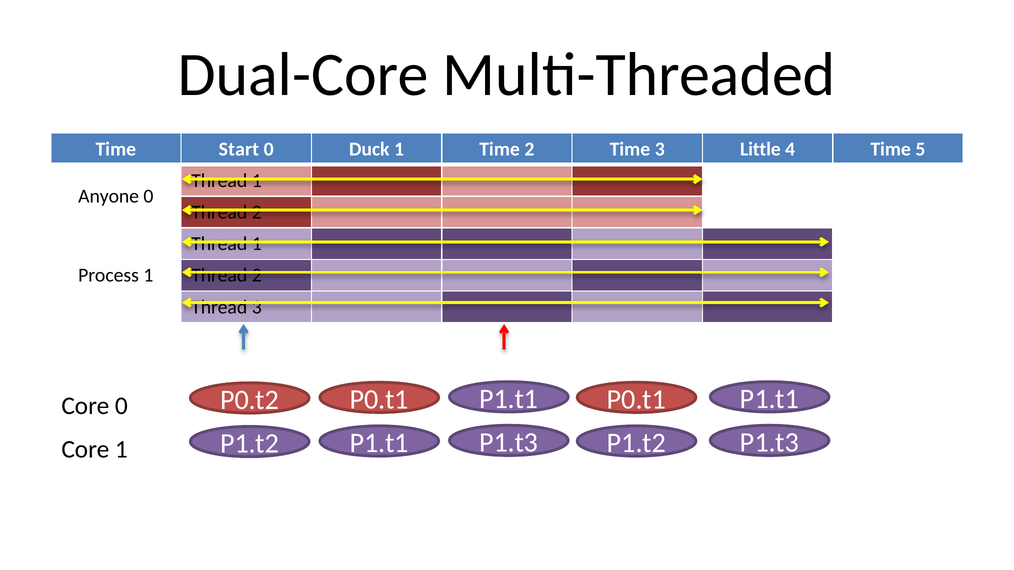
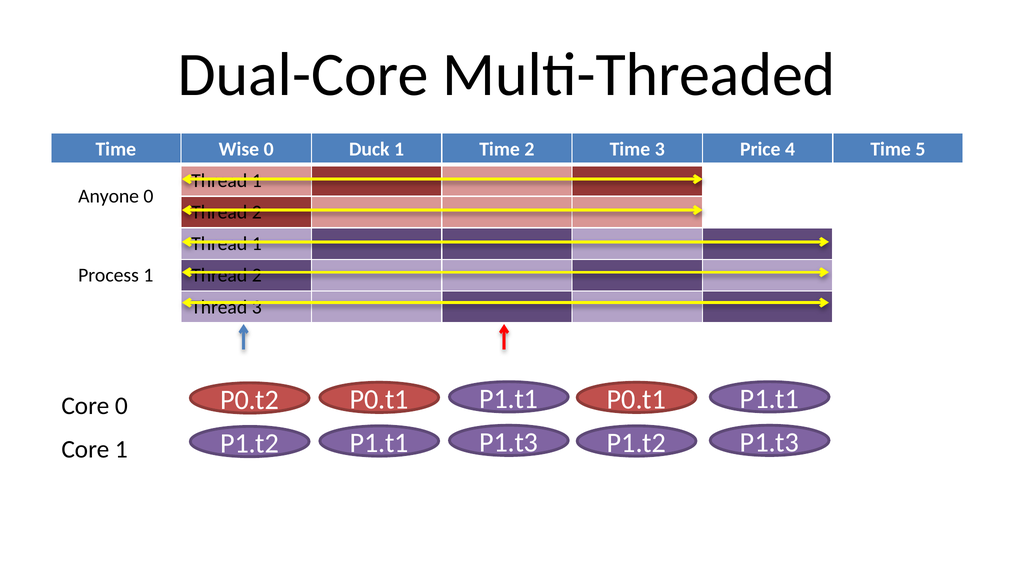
Start: Start -> Wise
Little: Little -> Price
